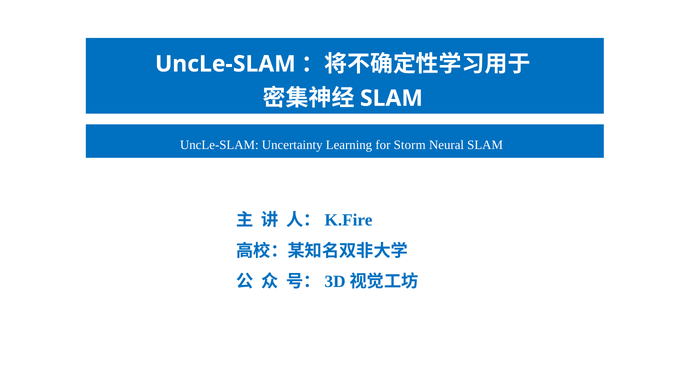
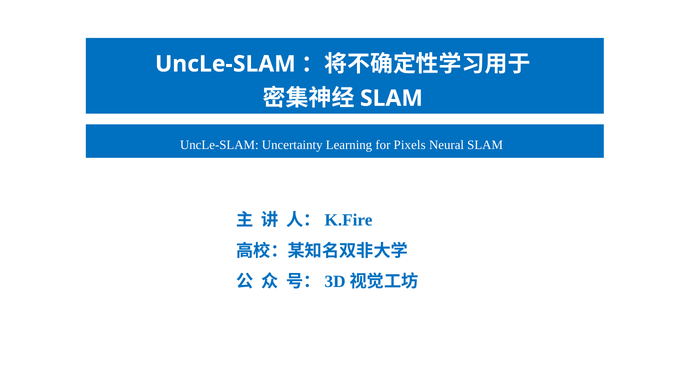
Storm: Storm -> Pixels
